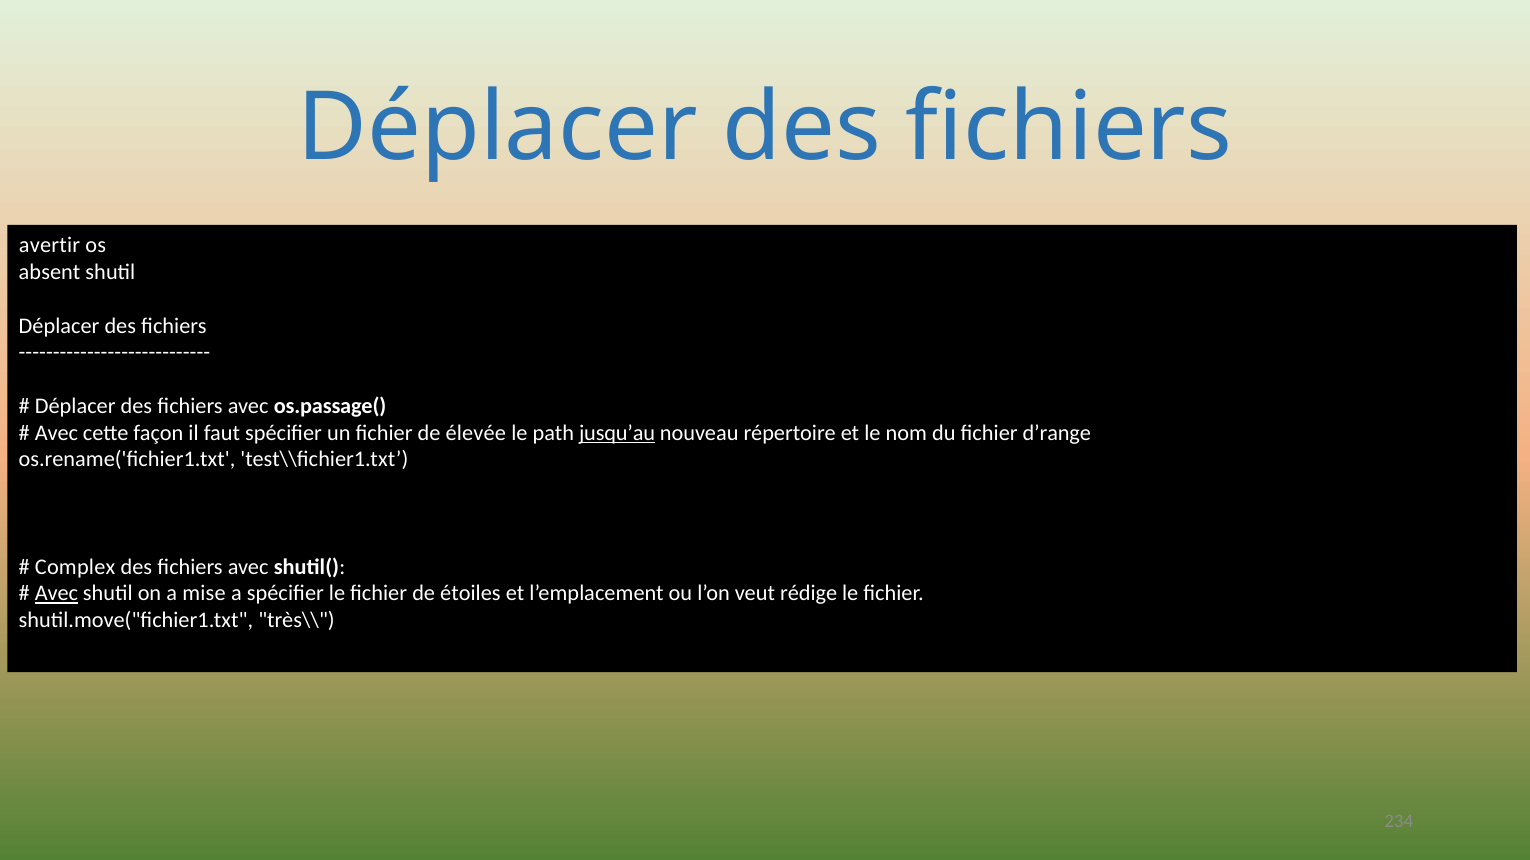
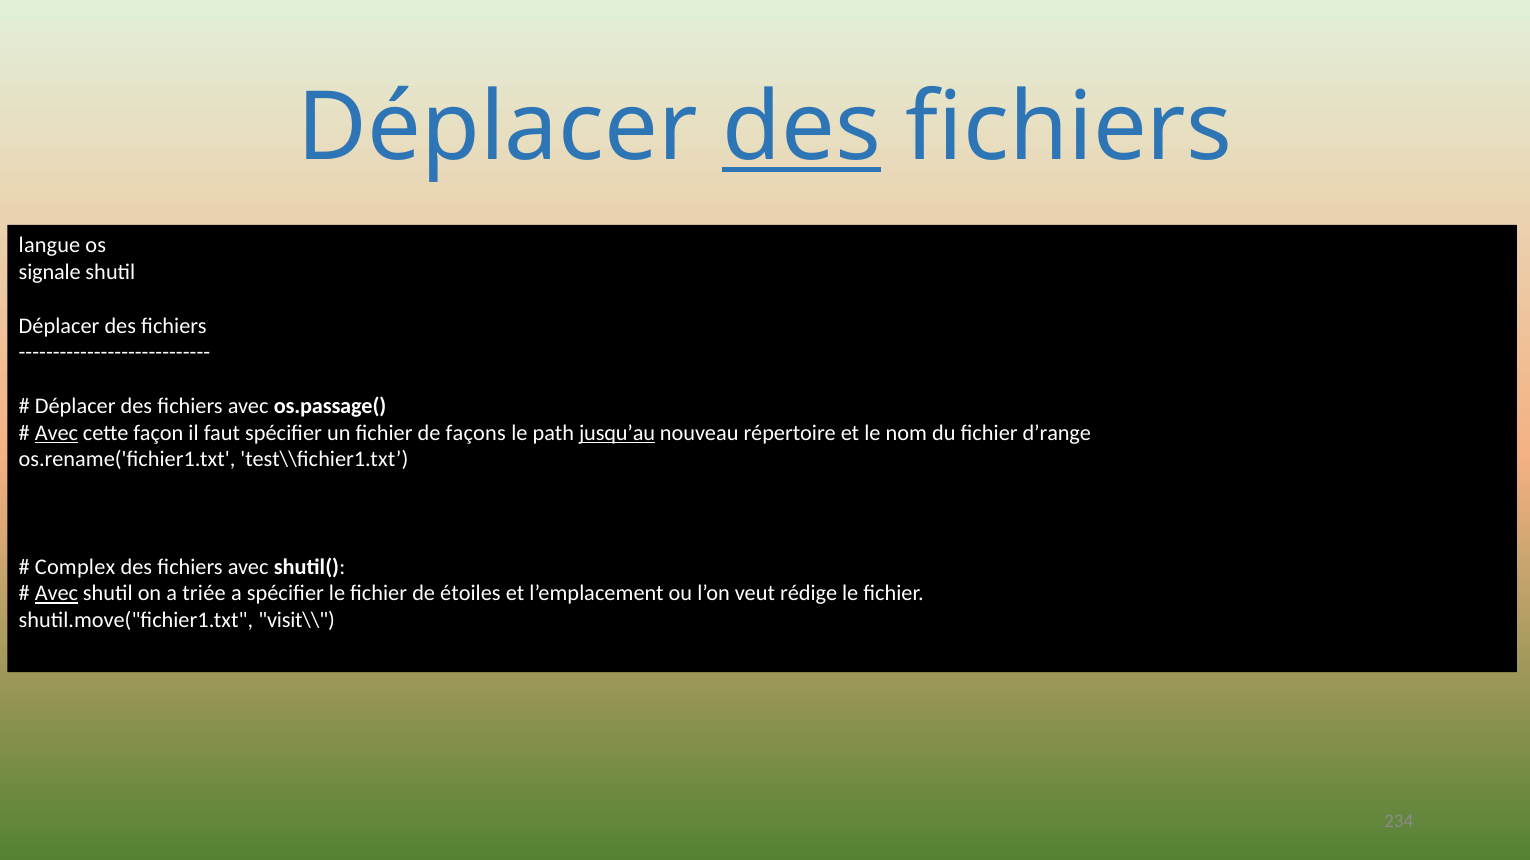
des at (802, 128) underline: none -> present
avertir: avertir -> langue
absent: absent -> signale
Avec at (56, 433) underline: none -> present
élevée: élevée -> façons
mise: mise -> triée
très\\: très\\ -> visit\\
